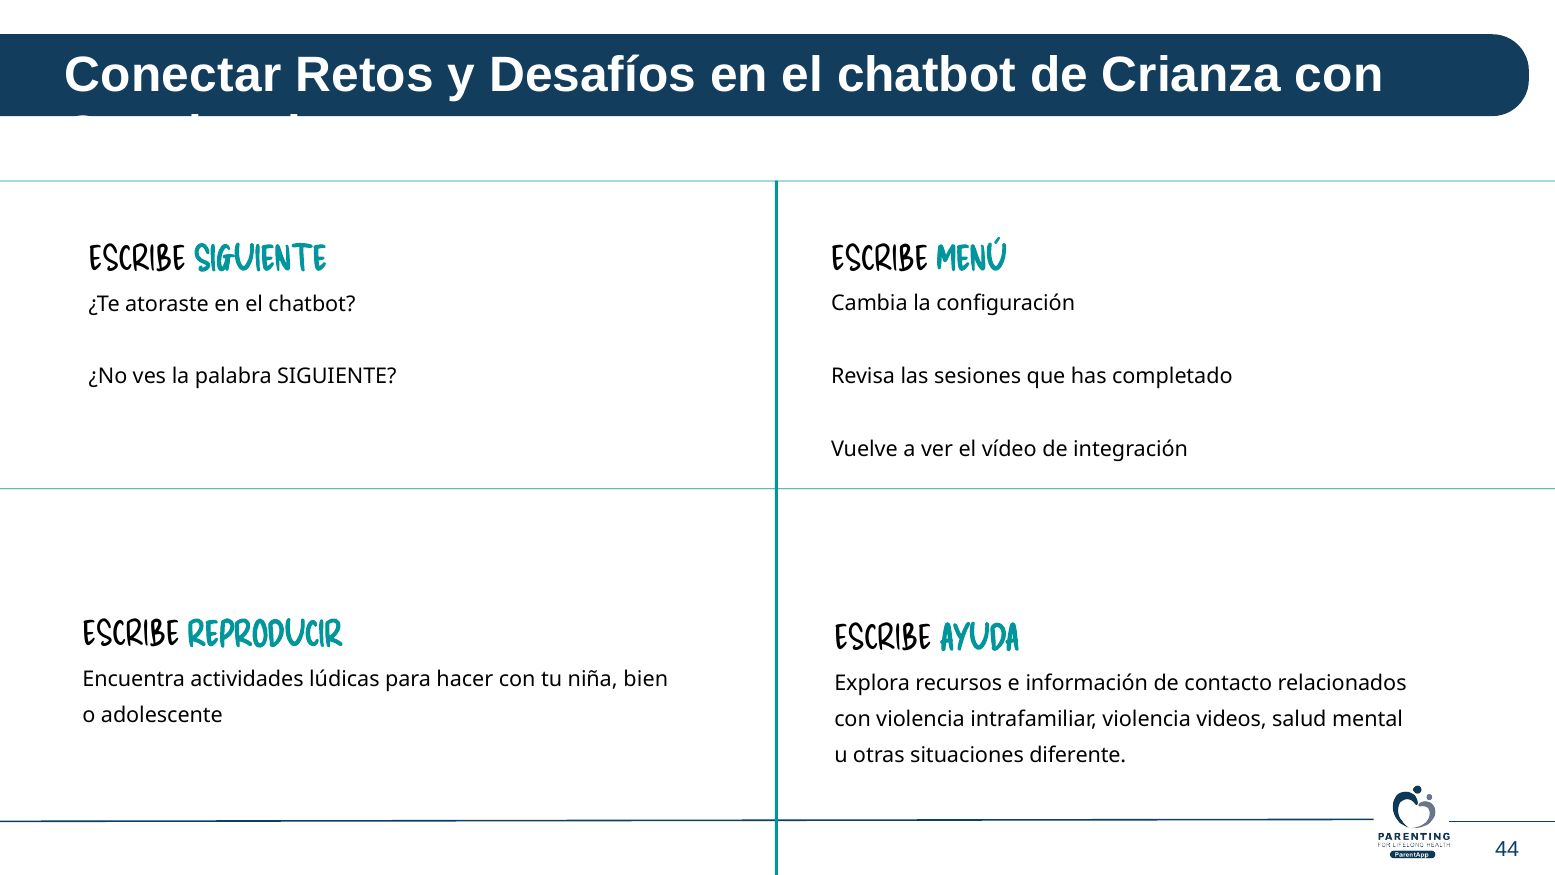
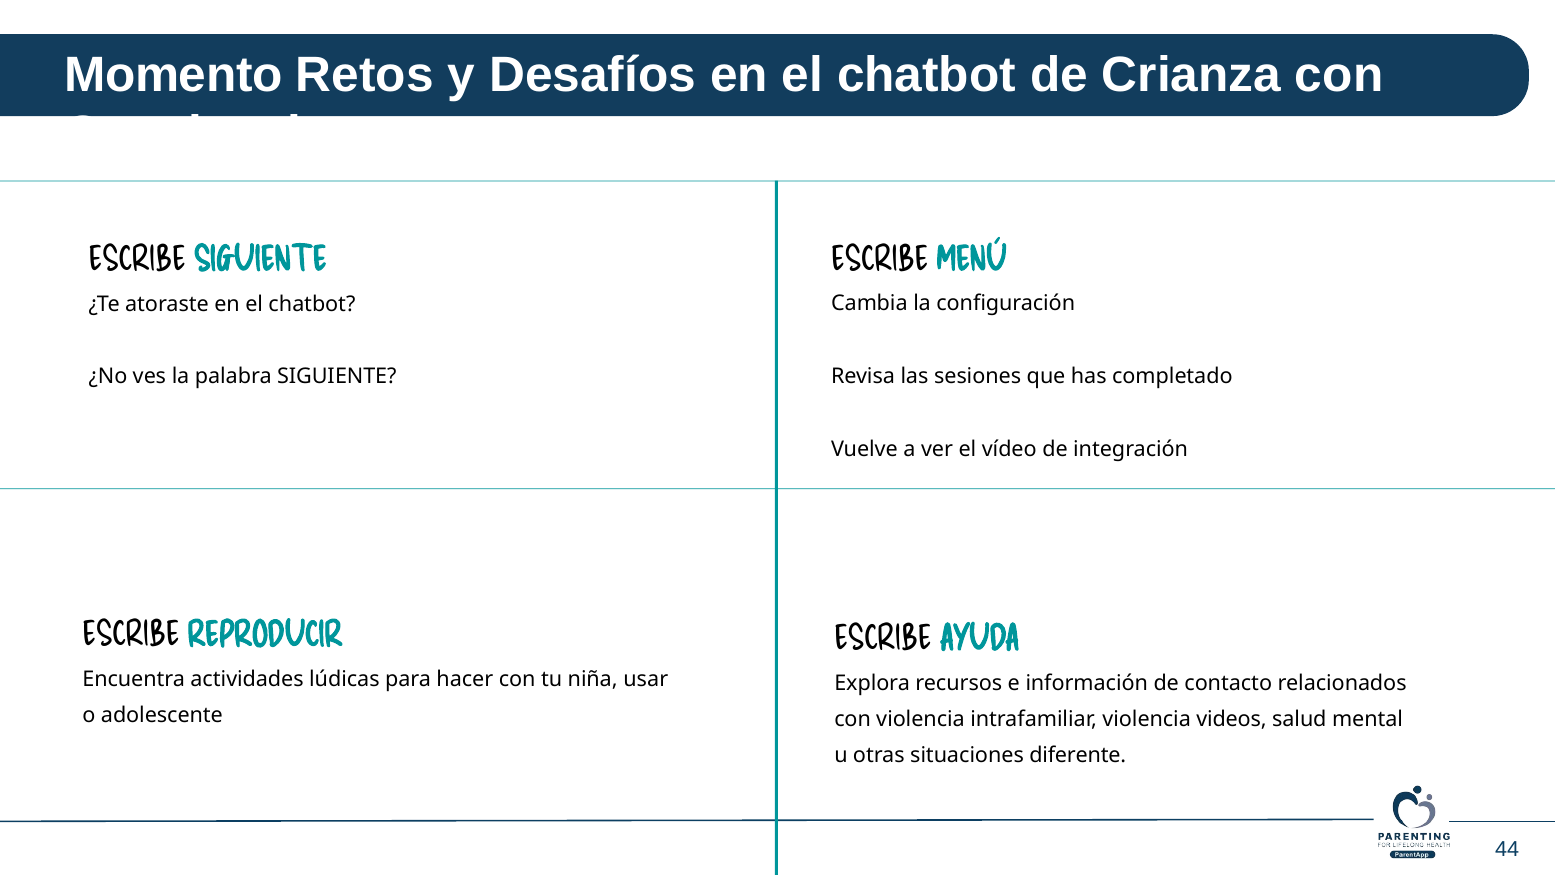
Conectar: Conectar -> Momento
bien: bien -> usar
